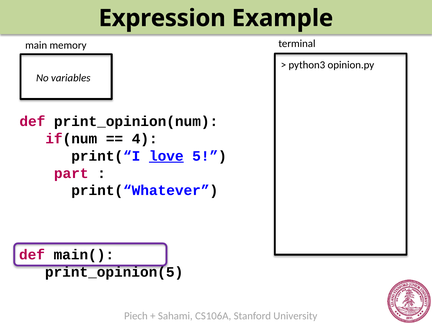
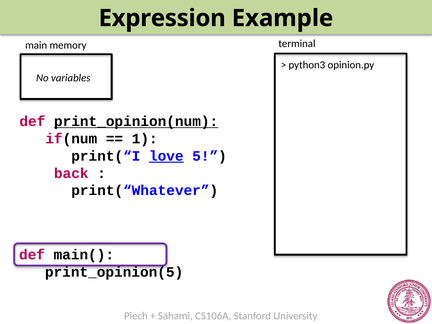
print_opinion(num underline: none -> present
4: 4 -> 1
part: part -> back
